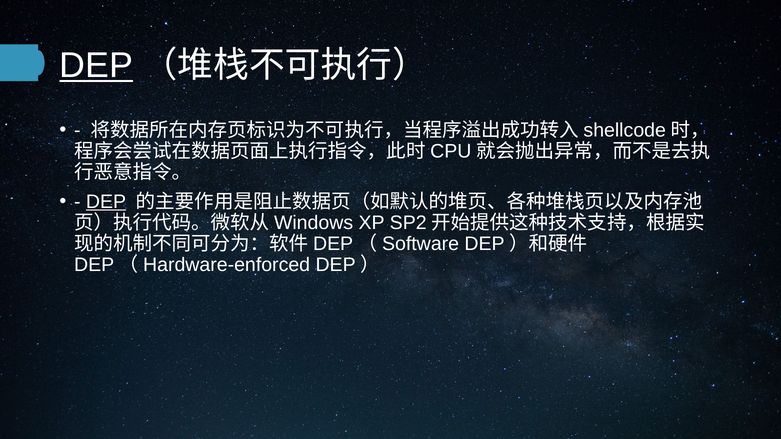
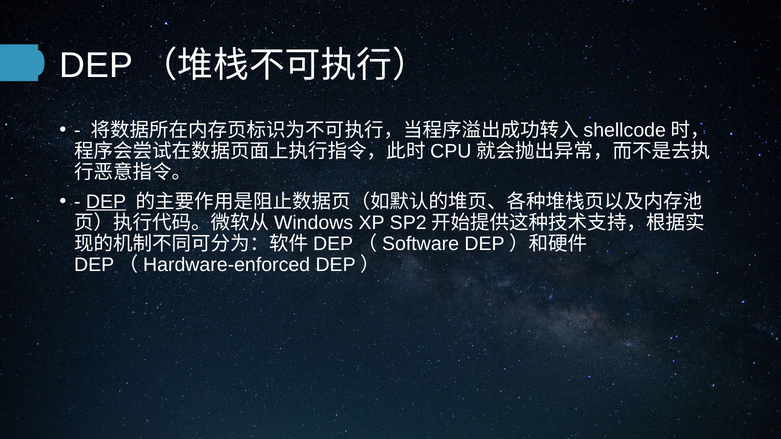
DEP at (96, 66) underline: present -> none
